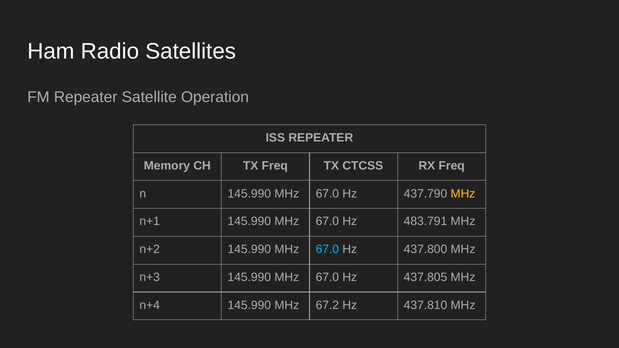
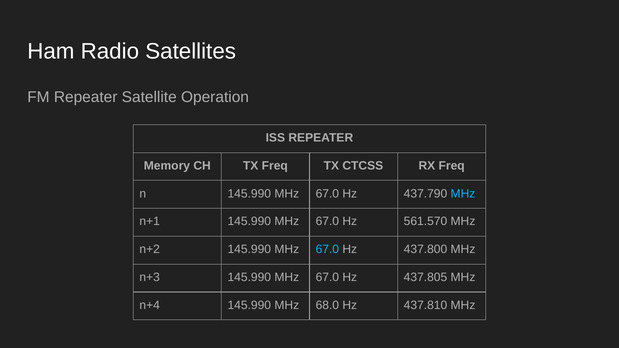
MHz at (463, 194) colour: yellow -> light blue
483.791: 483.791 -> 561.570
67.2: 67.2 -> 68.0
